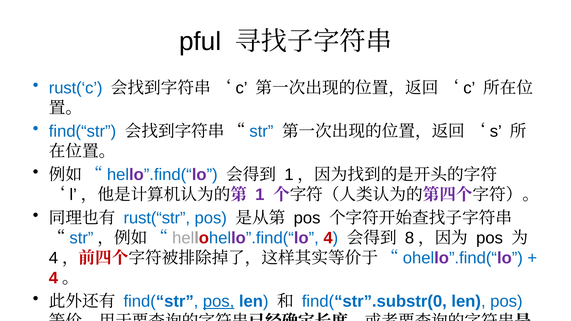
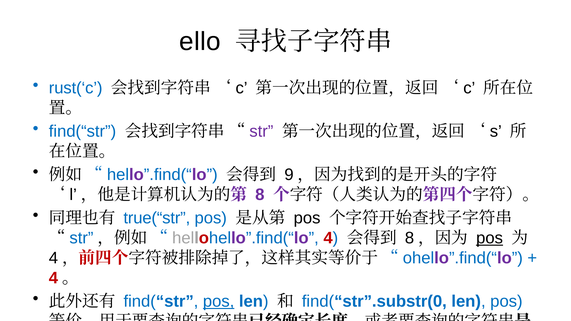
pful: pful -> ello
str at (261, 132) colour: blue -> purple
1 at (289, 175): 1 -> 9
1 at (260, 195): 1 -> 8
rust(“str: rust(“str -> true(“str
pos at (490, 238) underline: none -> present
